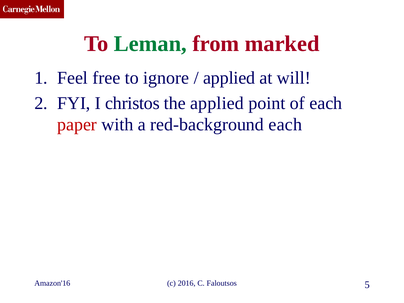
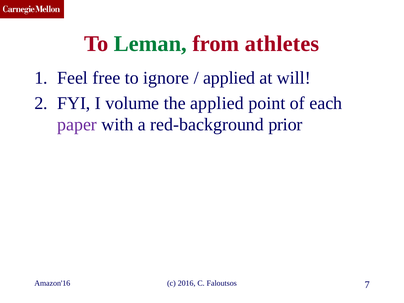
marked: marked -> athletes
christos: christos -> volume
paper colour: red -> purple
red-background each: each -> prior
5: 5 -> 7
